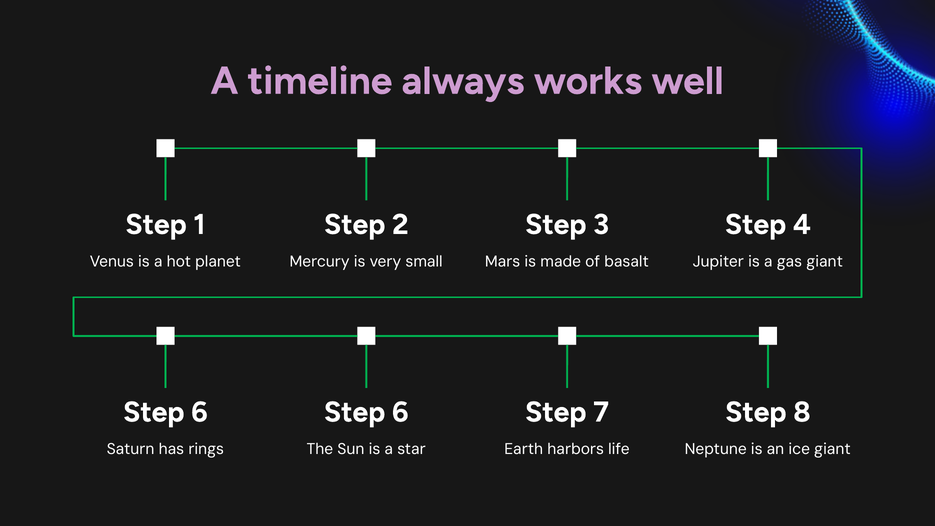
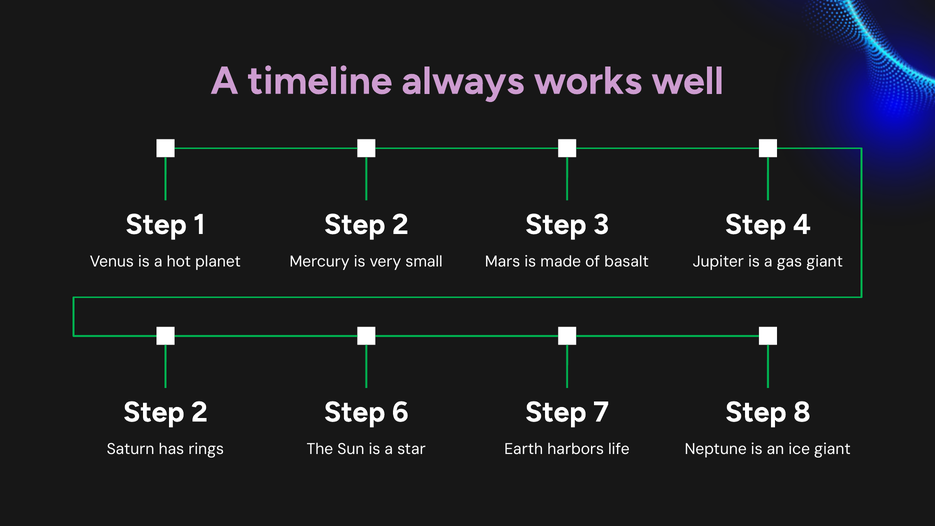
6 at (199, 412): 6 -> 2
